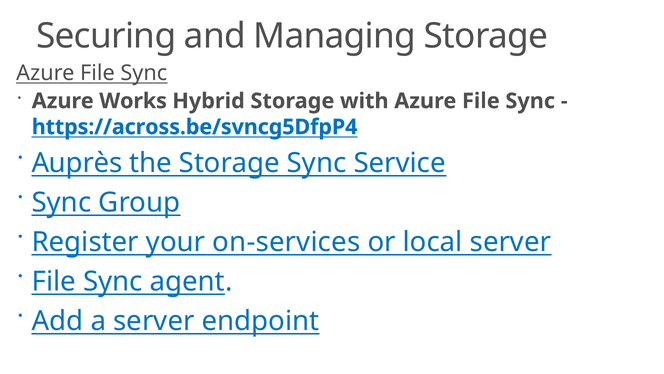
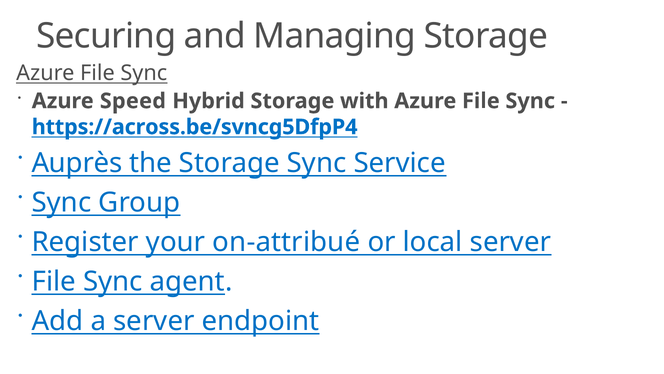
Works: Works -> Speed
on-services: on-services -> on-attribué
